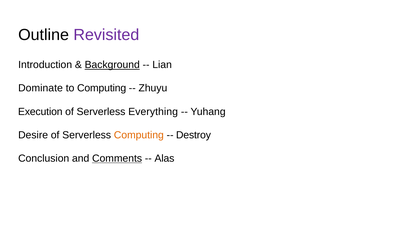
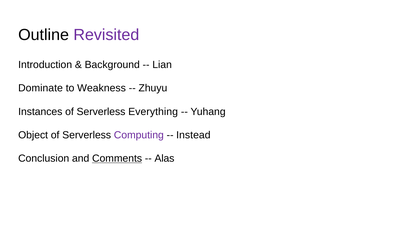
Background underline: present -> none
to Computing: Computing -> Weakness
Execution: Execution -> Instances
Desire: Desire -> Object
Computing at (139, 135) colour: orange -> purple
Destroy: Destroy -> Instead
